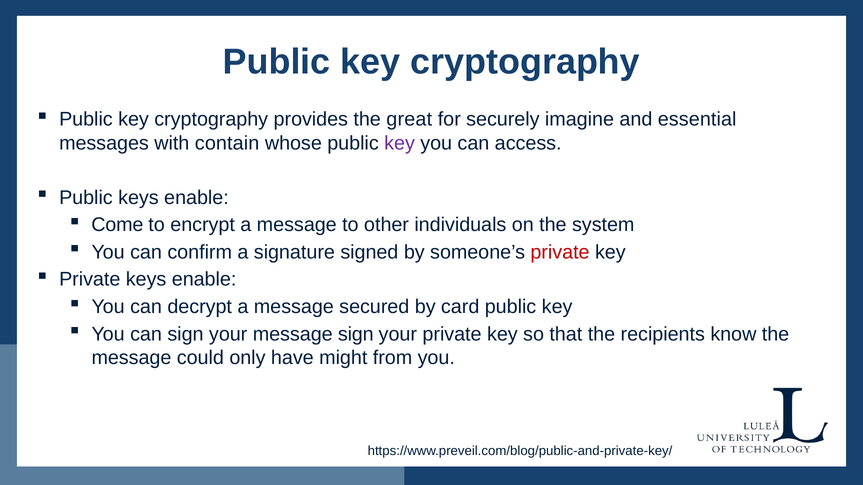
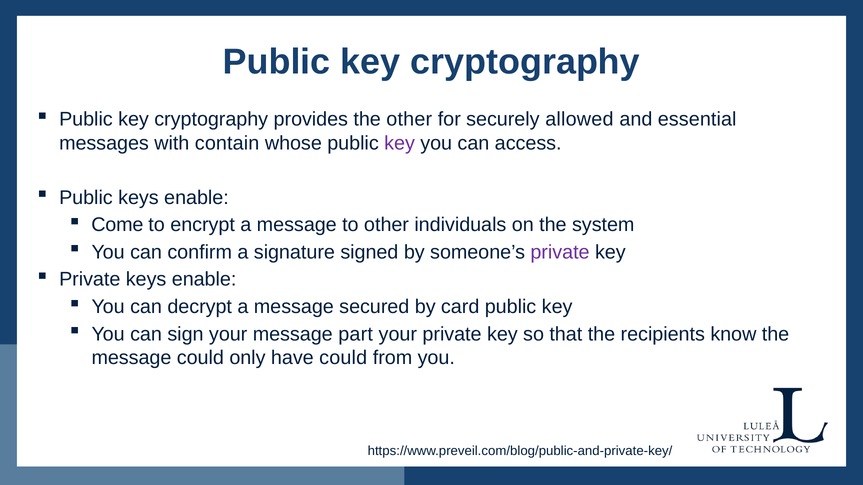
the great: great -> other
imagine: imagine -> allowed
private at (560, 252) colour: red -> purple
message sign: sign -> part
have might: might -> could
